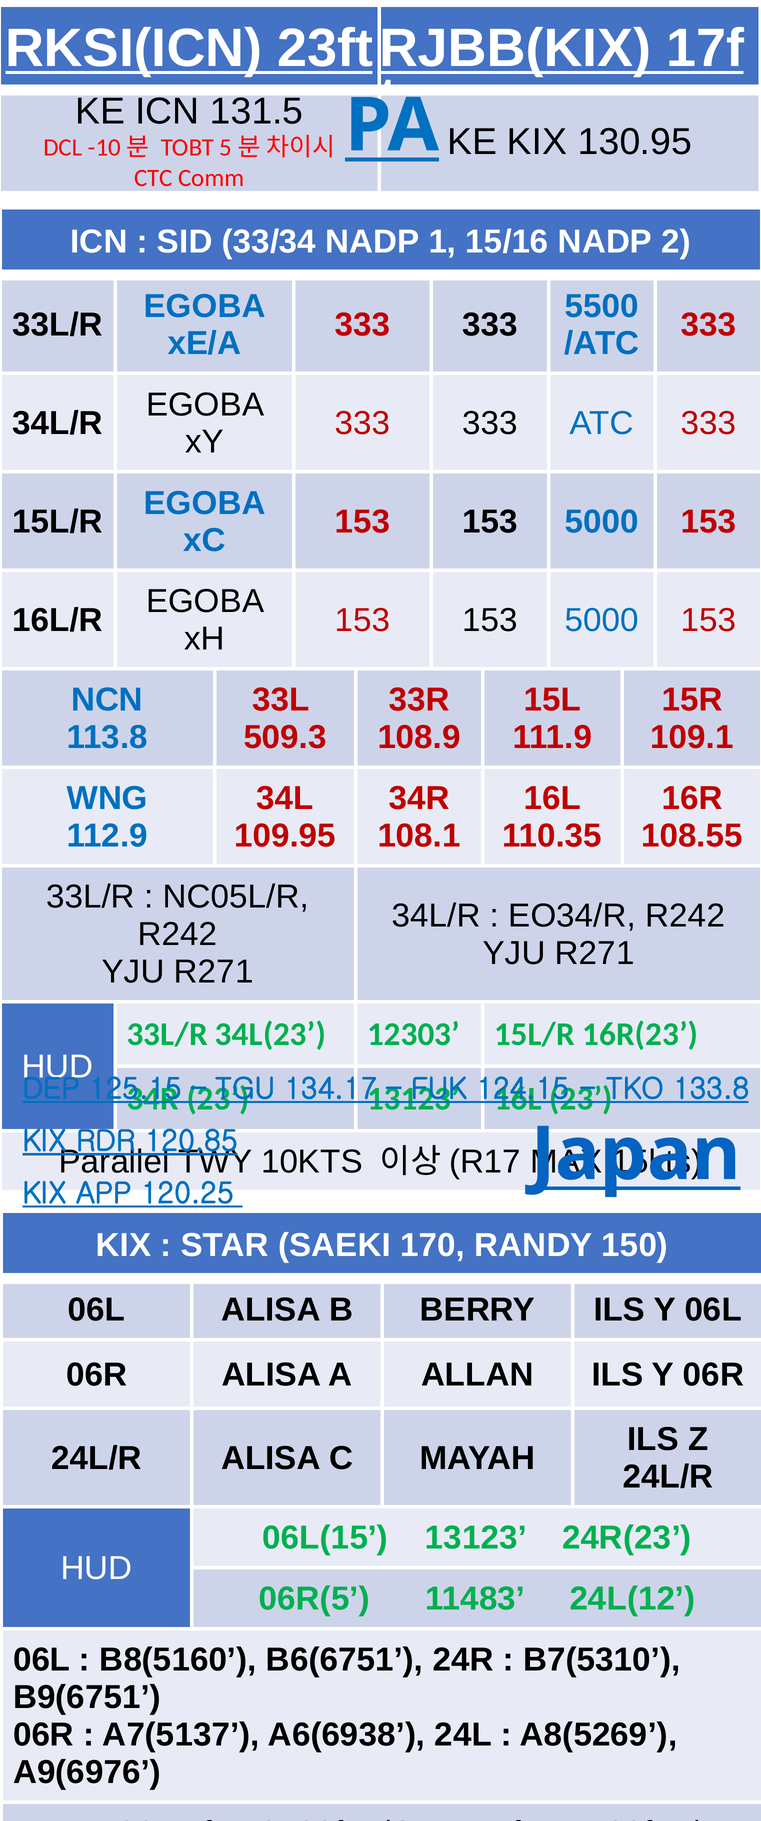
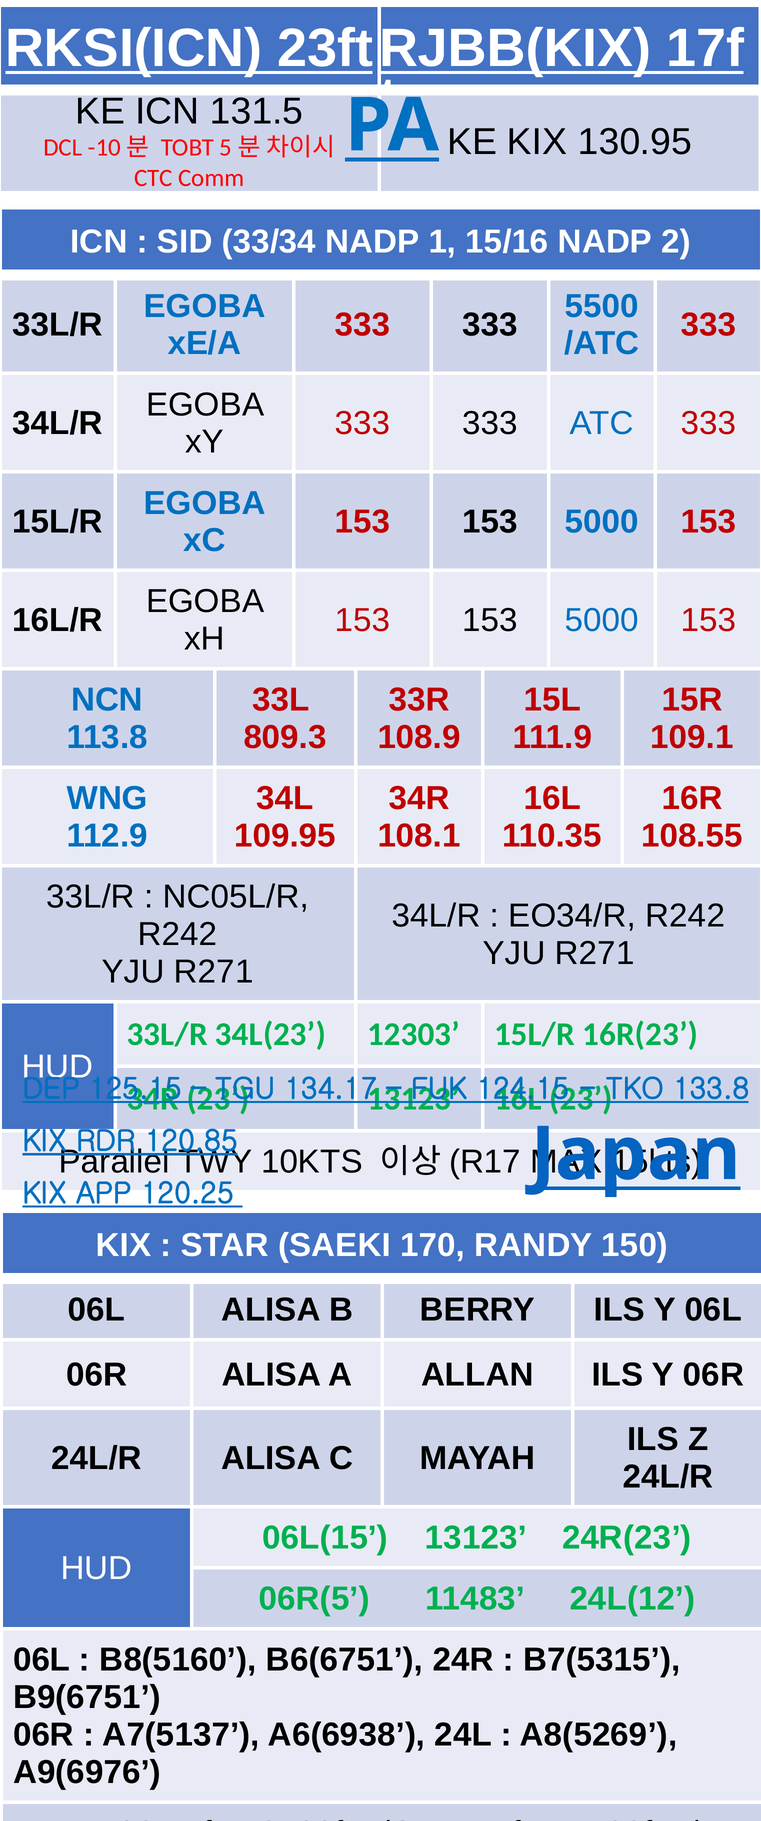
509.3: 509.3 -> 809.3
B7(5310: B7(5310 -> B7(5315
